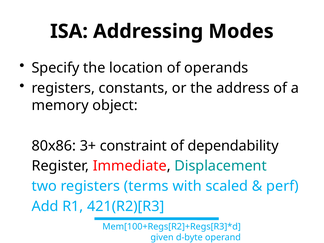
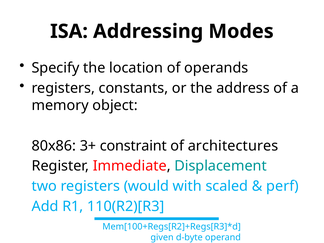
dependability: dependability -> architectures
terms: terms -> would
421(R2)[R3: 421(R2)[R3 -> 110(R2)[R3
